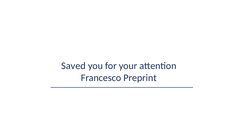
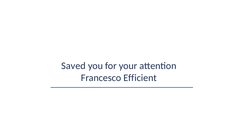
Preprint: Preprint -> Efficient
